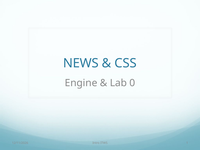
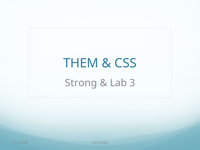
NEWS: NEWS -> THEM
Engine: Engine -> Strong
0: 0 -> 3
